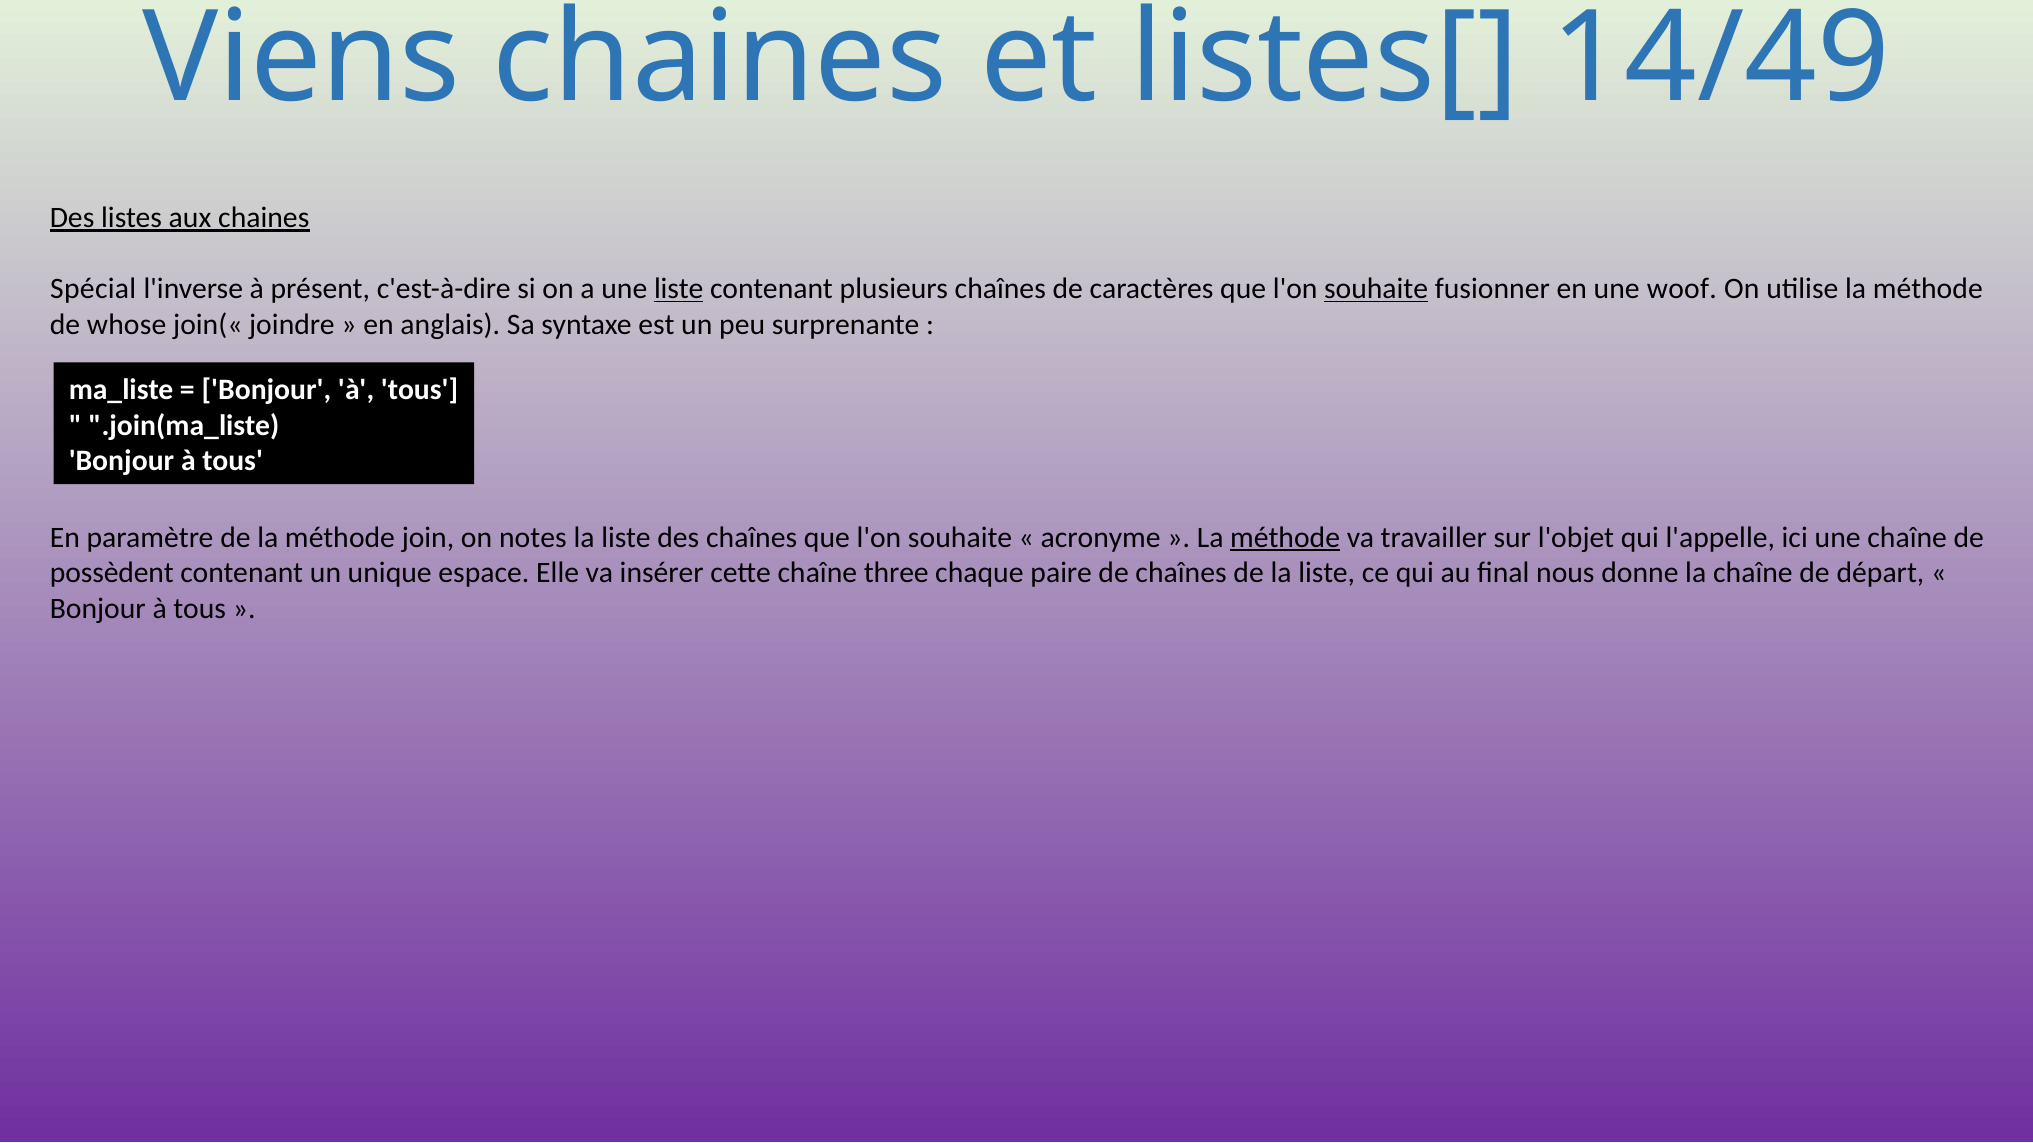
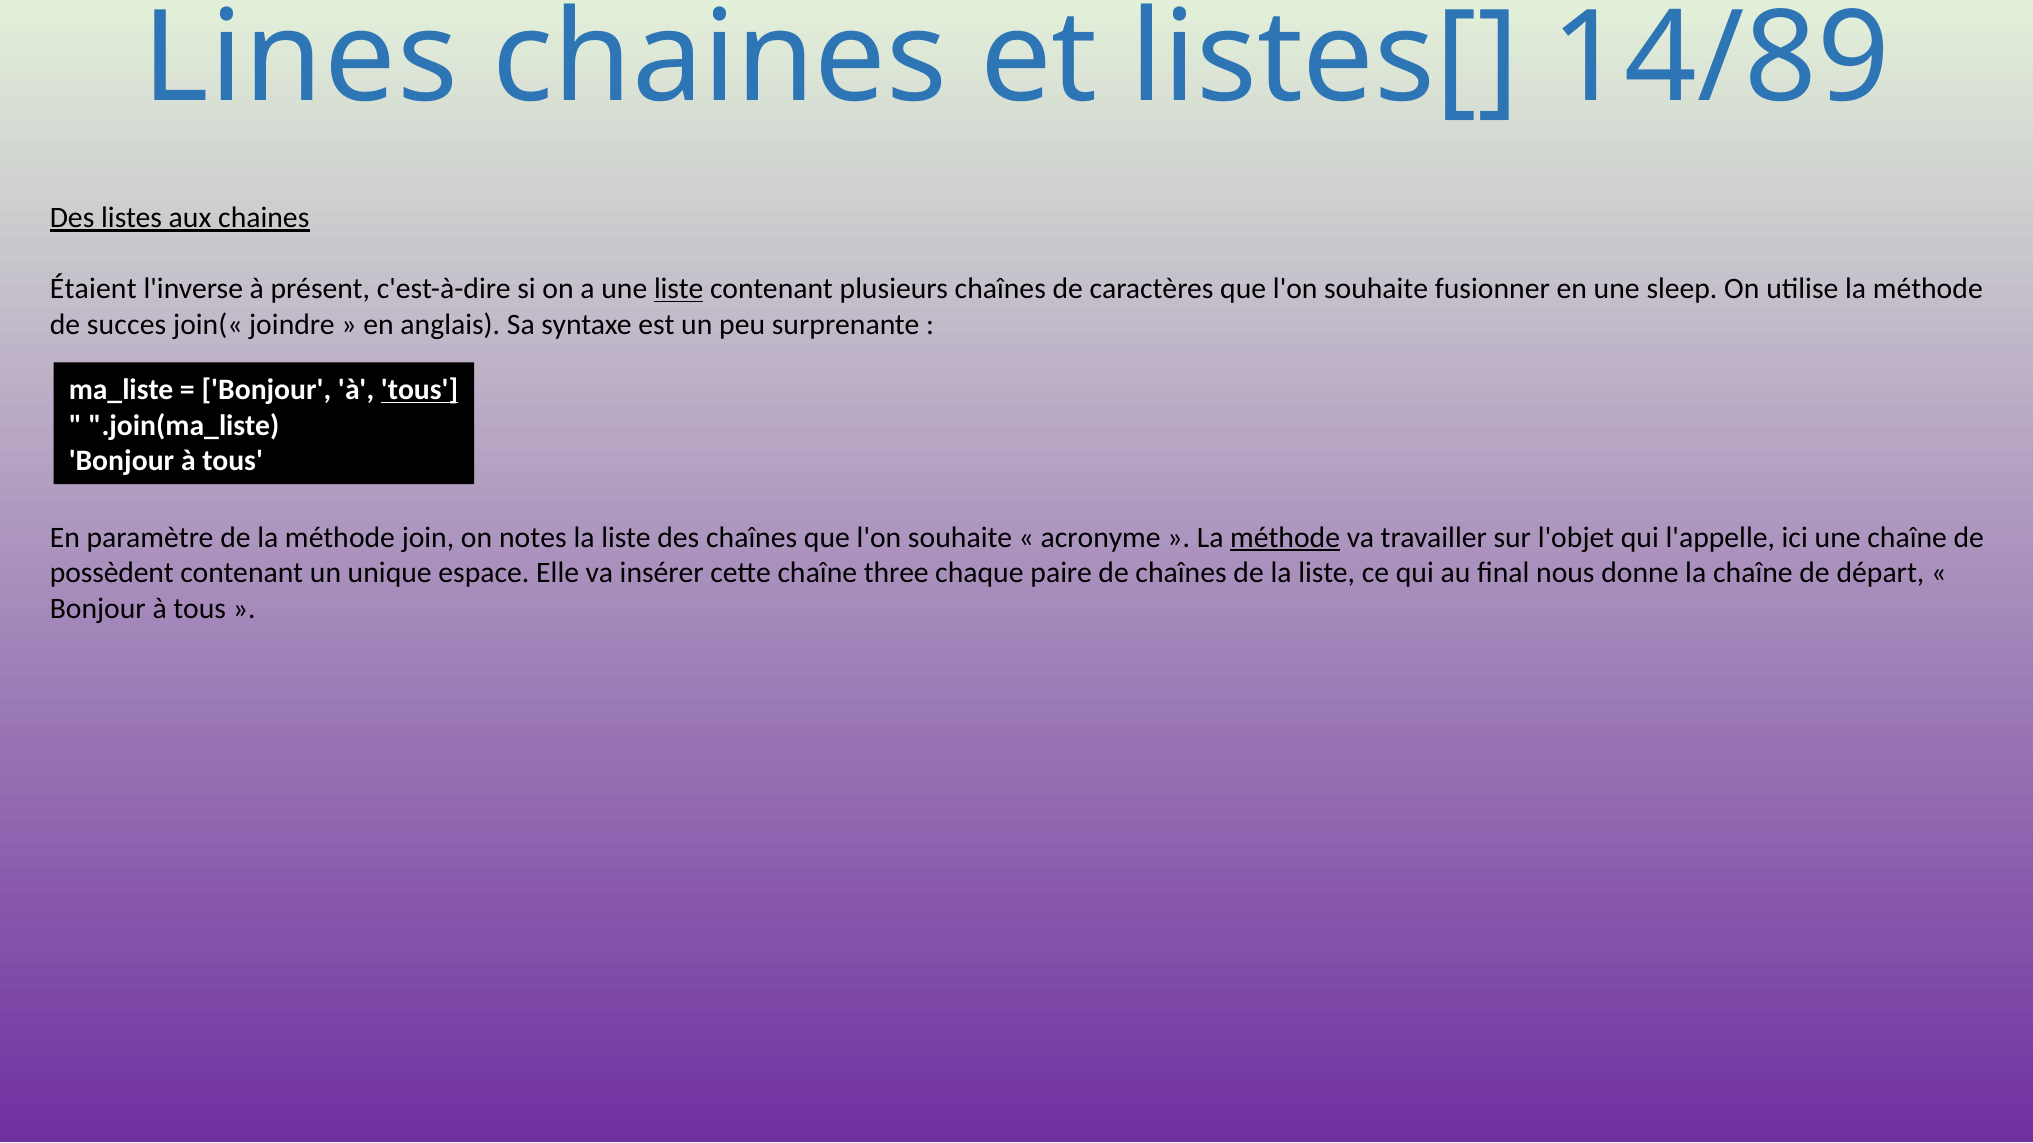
Viens: Viens -> Lines
14/49: 14/49 -> 14/89
Spécial: Spécial -> Étaient
souhaite at (1376, 289) underline: present -> none
woof: woof -> sleep
whose: whose -> succes
tous at (420, 390) underline: none -> present
